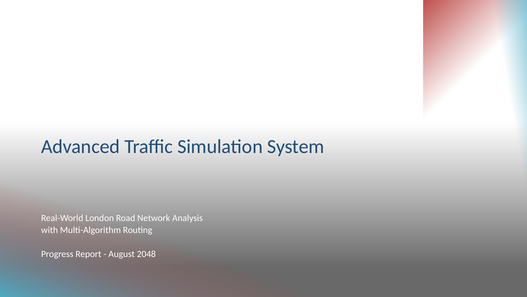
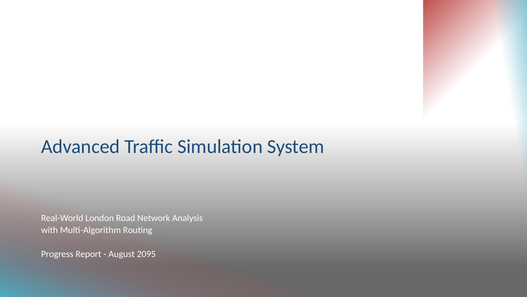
2048: 2048 -> 2095
